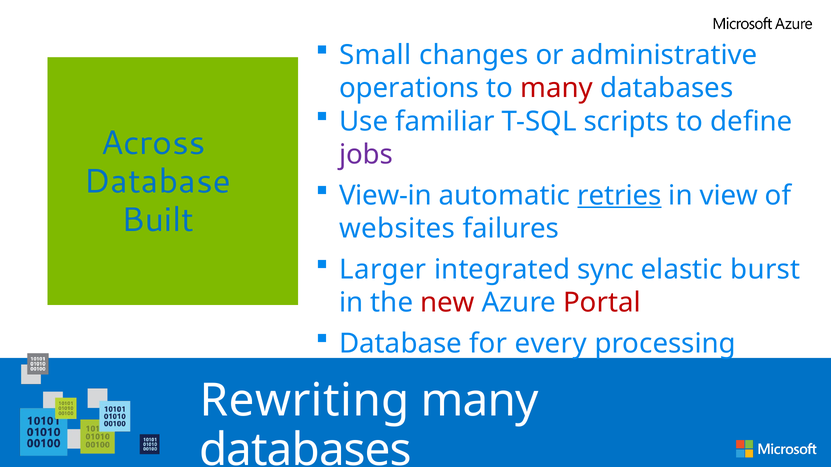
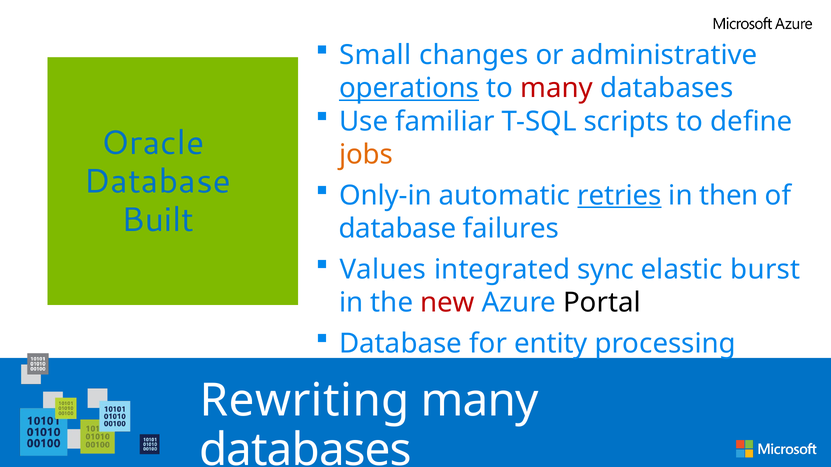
operations underline: none -> present
Across: Across -> Oracle
jobs colour: purple -> orange
View-in: View-in -> Only-in
view: view -> then
websites at (397, 229): websites -> database
Larger: Larger -> Values
Portal colour: red -> black
every: every -> entity
